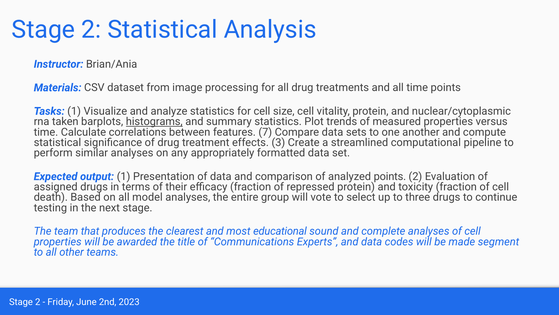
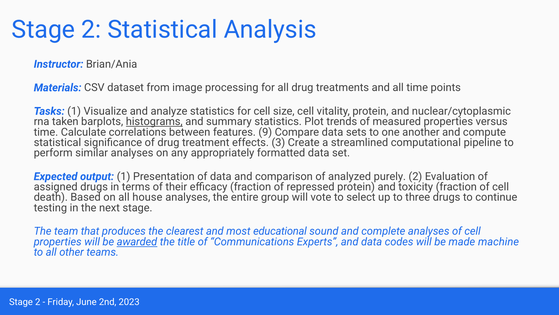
7: 7 -> 9
analyzed points: points -> purely
model: model -> house
awarded underline: none -> present
segment: segment -> machine
